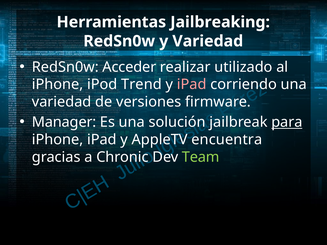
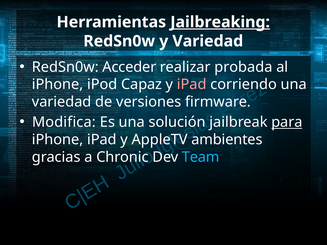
Jailbreaking underline: none -> present
utilizado: utilizado -> probada
Trend: Trend -> Capaz
Manager: Manager -> Modifica
encuentra: encuentra -> ambientes
Team colour: light green -> light blue
